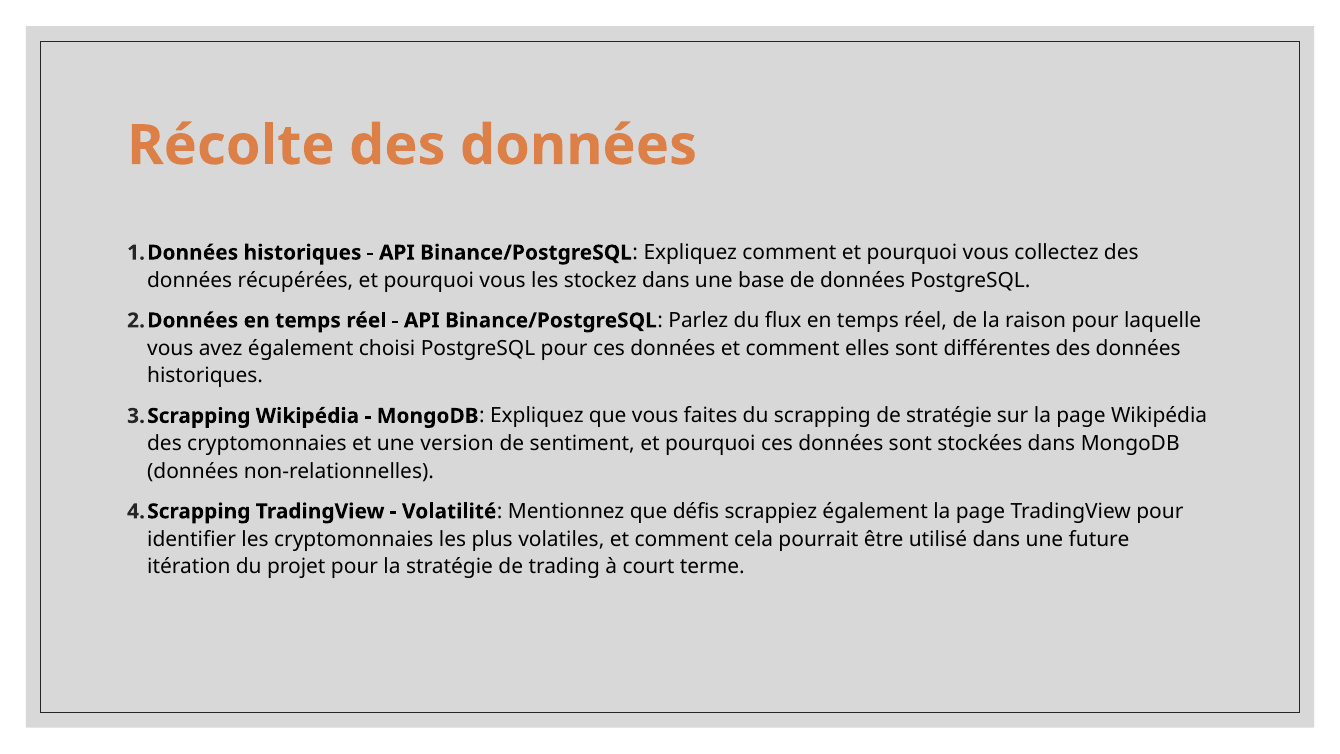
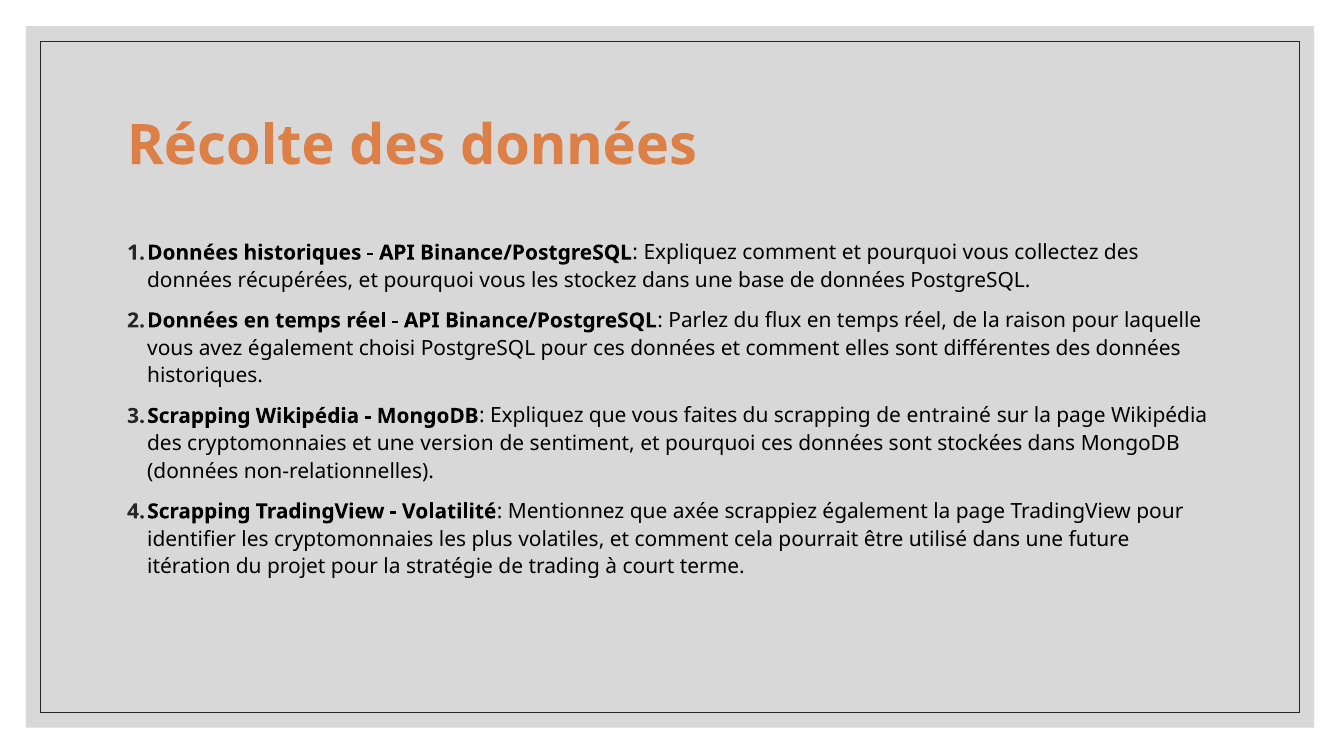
de stratégie: stratégie -> entrainé
défis: défis -> axée
